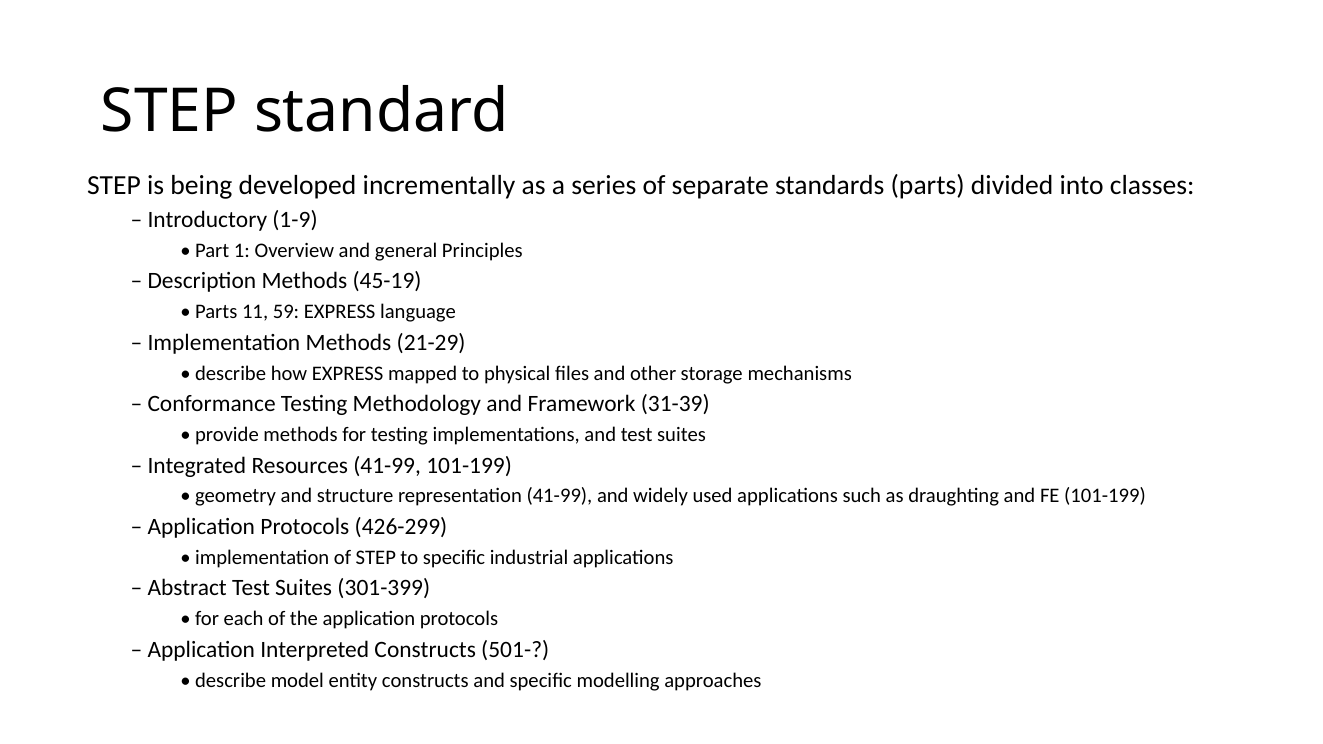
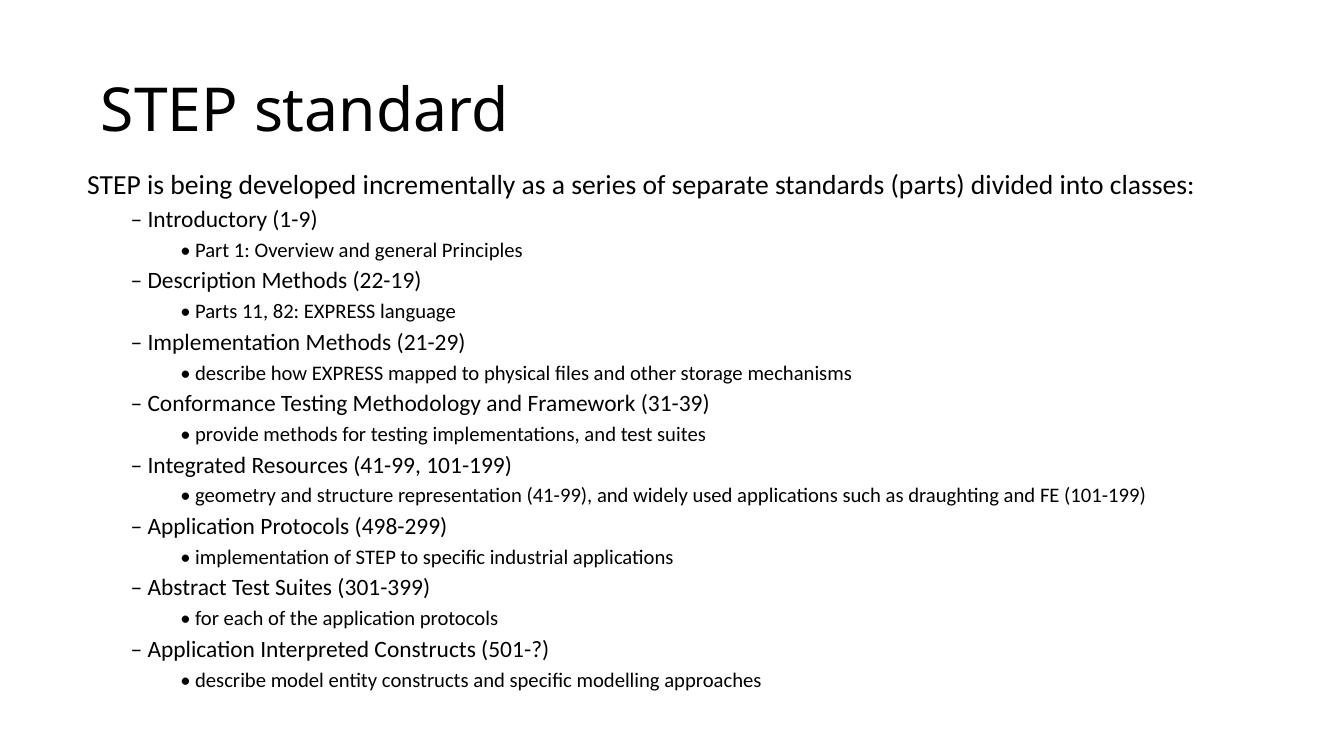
45-19: 45-19 -> 22-19
59: 59 -> 82
426-299: 426-299 -> 498-299
